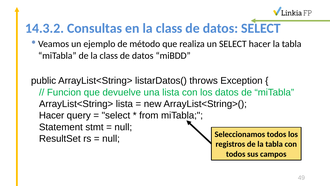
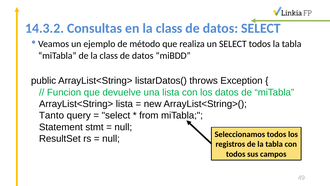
SELECT hacer: hacer -> todos
Hacer at (52, 115): Hacer -> Tanto
